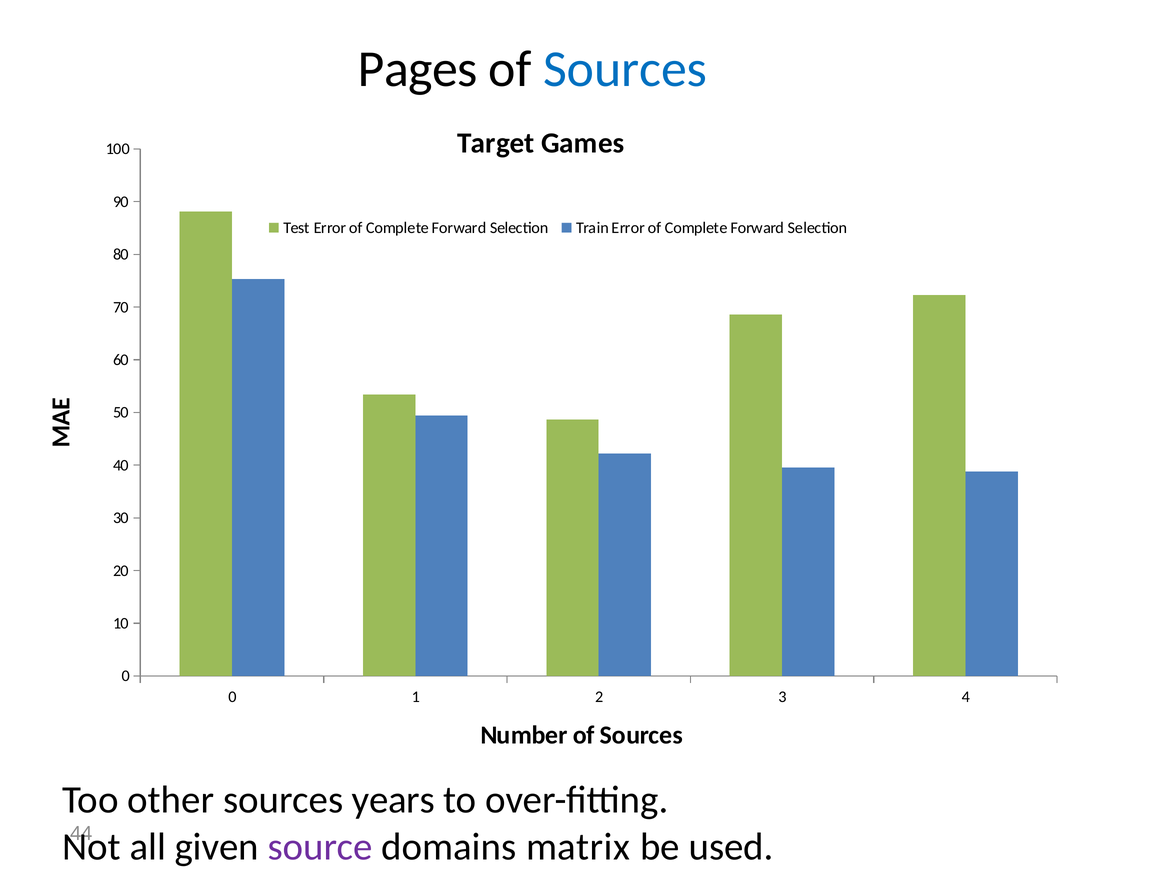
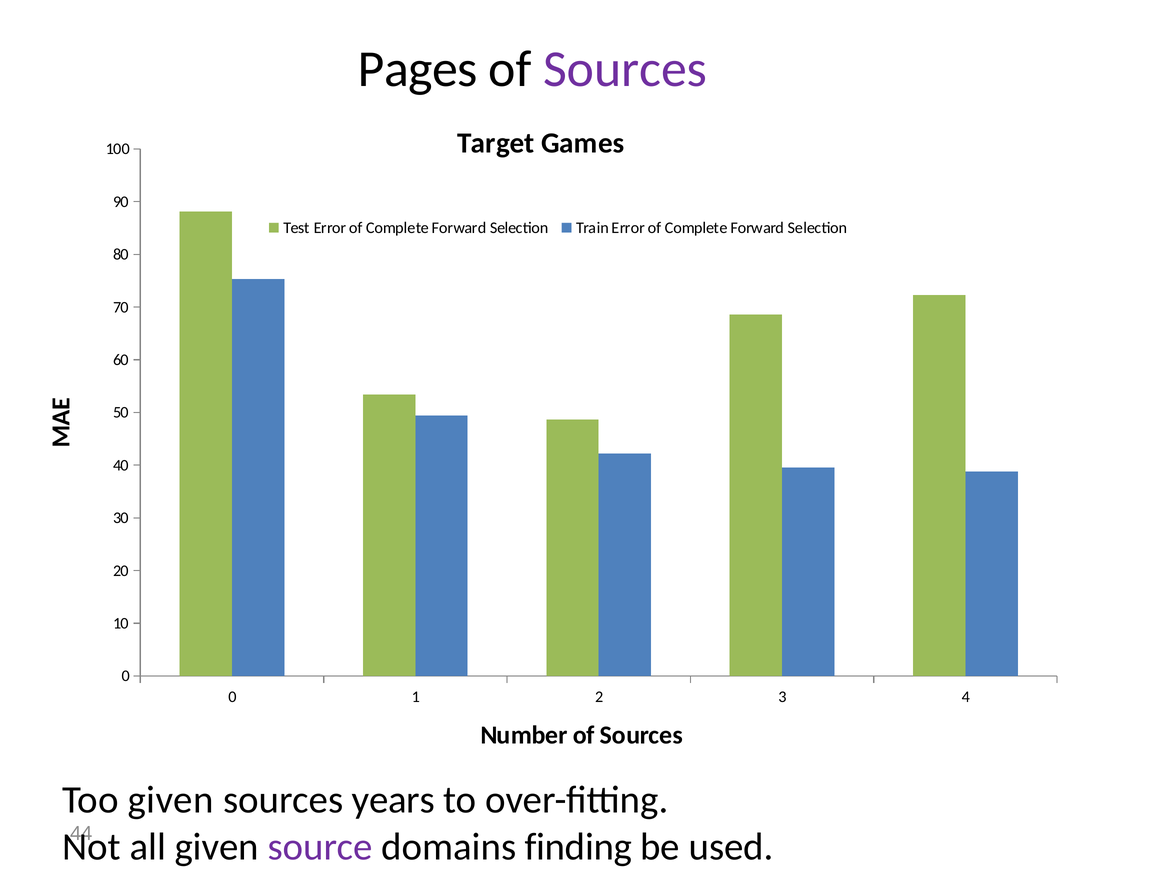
Sources at (625, 69) colour: blue -> purple
Too other: other -> given
matrix: matrix -> finding
